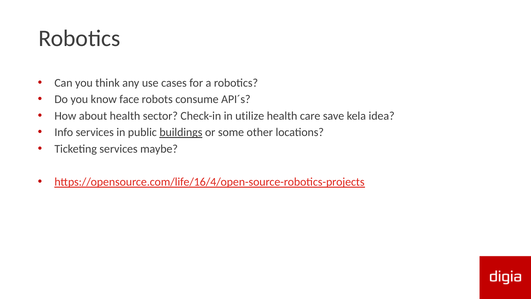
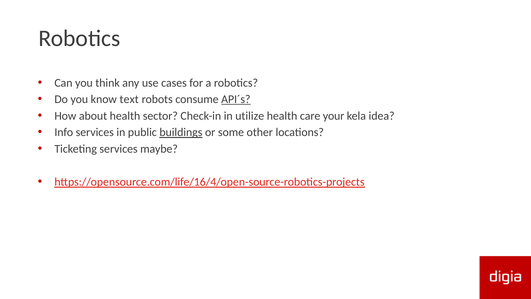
face: face -> text
API´s underline: none -> present
save: save -> your
